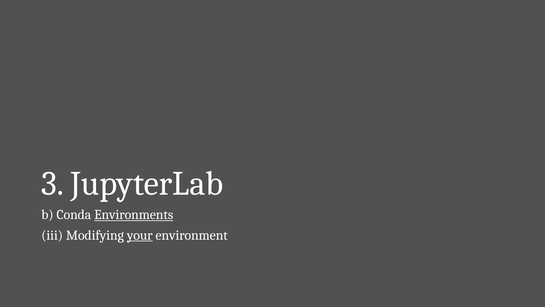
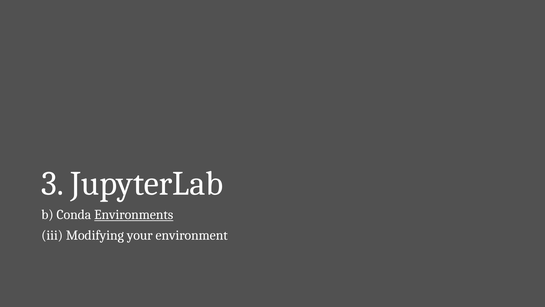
your underline: present -> none
